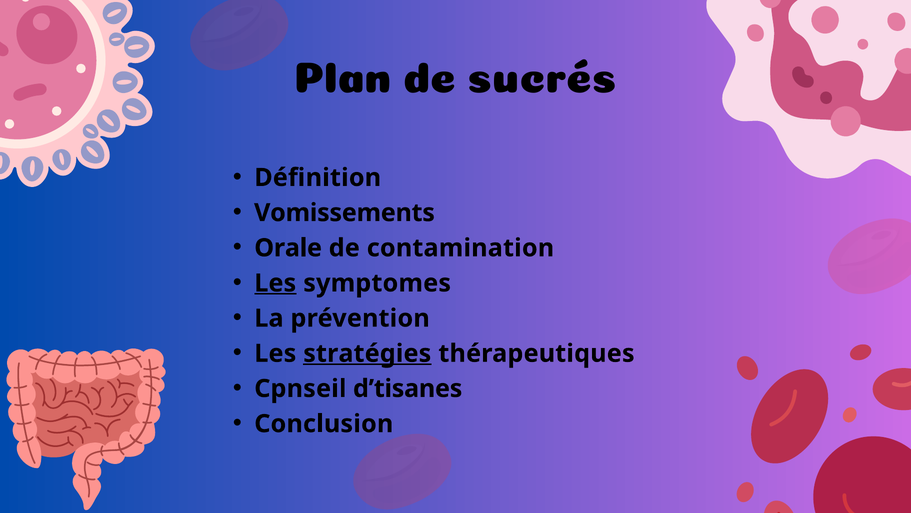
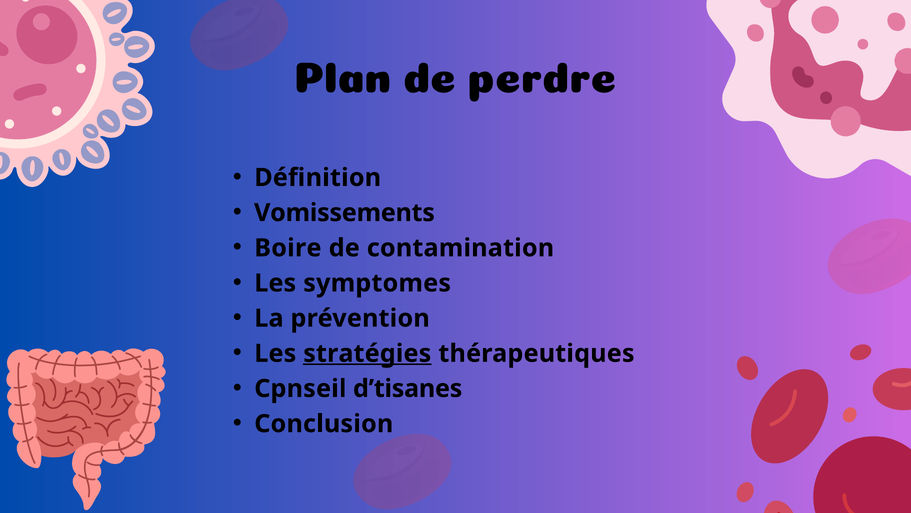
sucrés: sucrés -> perdre
Orale: Orale -> Boire
Les at (275, 283) underline: present -> none
